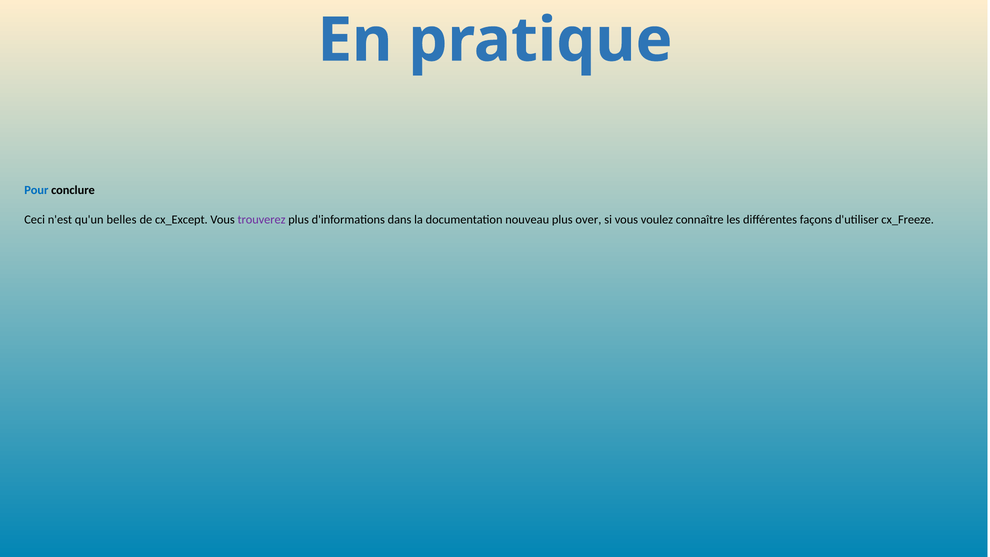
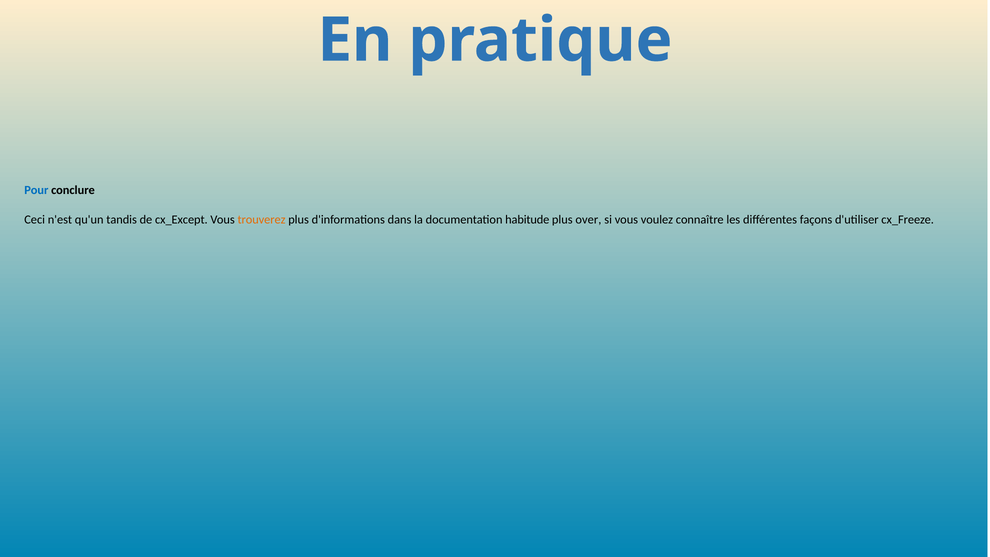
belles: belles -> tandis
trouverez colour: purple -> orange
nouveau: nouveau -> habitude
